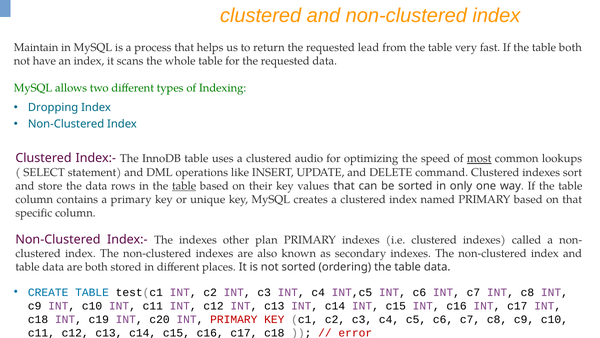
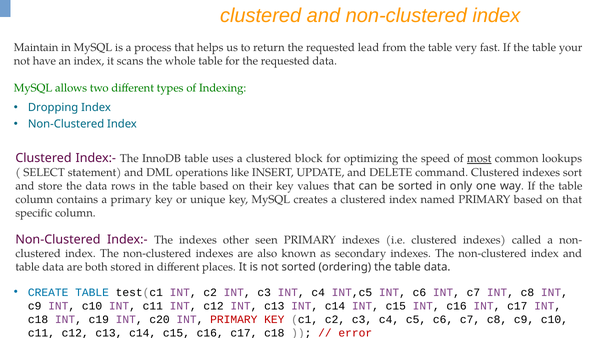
table both: both -> your
audio: audio -> block
table at (184, 186) underline: present -> none
plan: plan -> seen
